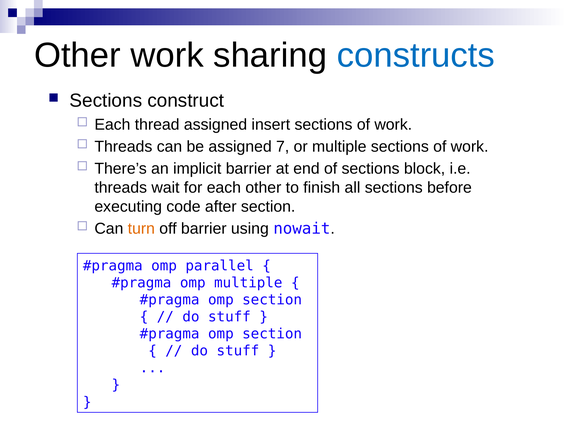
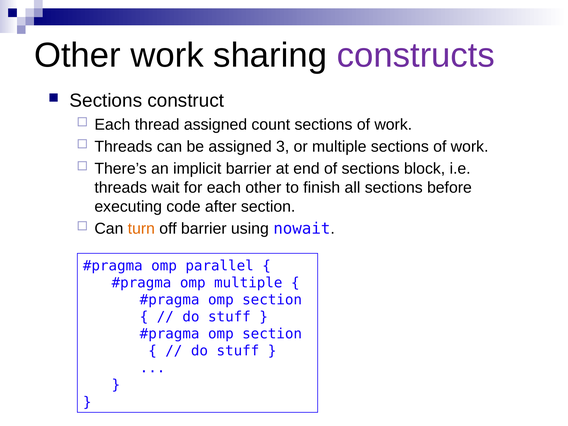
constructs colour: blue -> purple
insert: insert -> count
7: 7 -> 3
